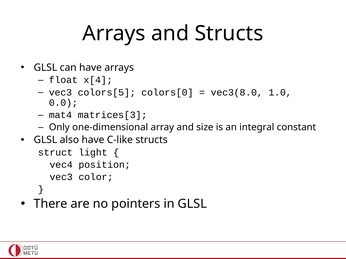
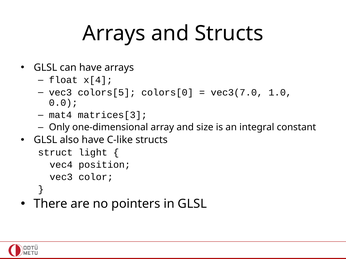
vec3(8.0: vec3(8.0 -> vec3(7.0
